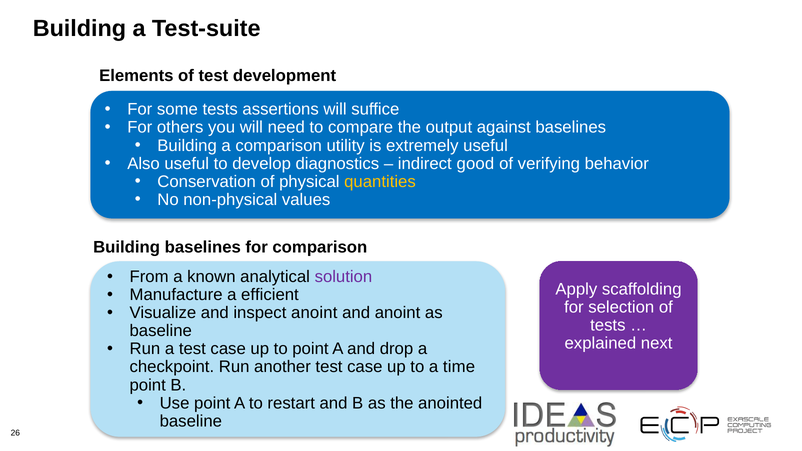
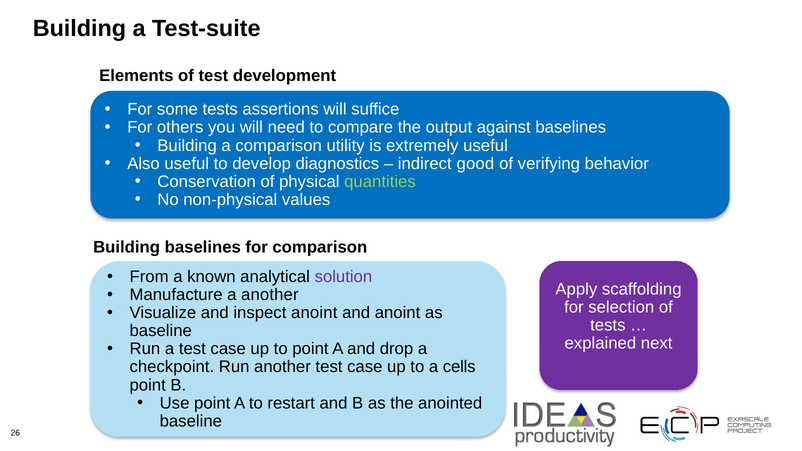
quantities colour: yellow -> light green
a efficient: efficient -> another
time: time -> cells
